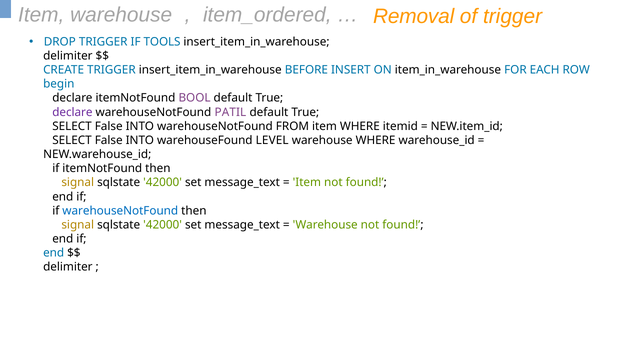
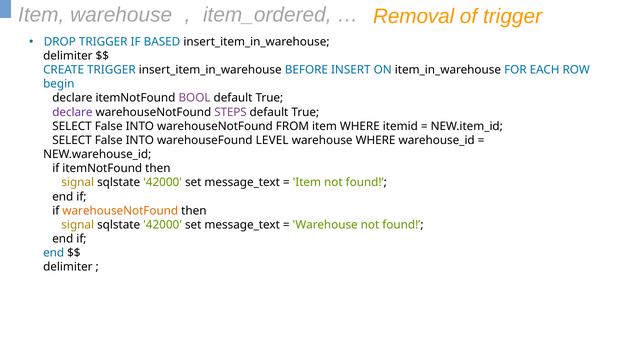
TOOLS: TOOLS -> BASED
PATIL: PATIL -> STEPS
warehouseNotFound at (120, 210) colour: blue -> orange
